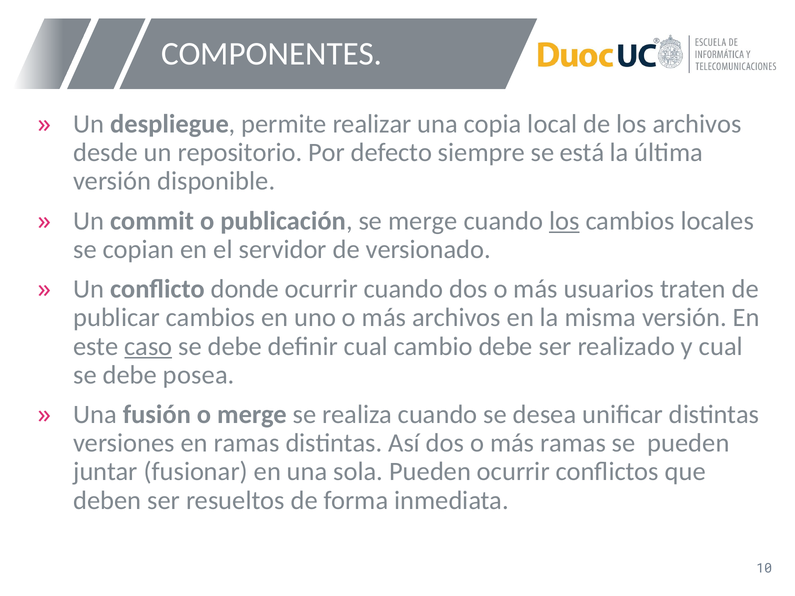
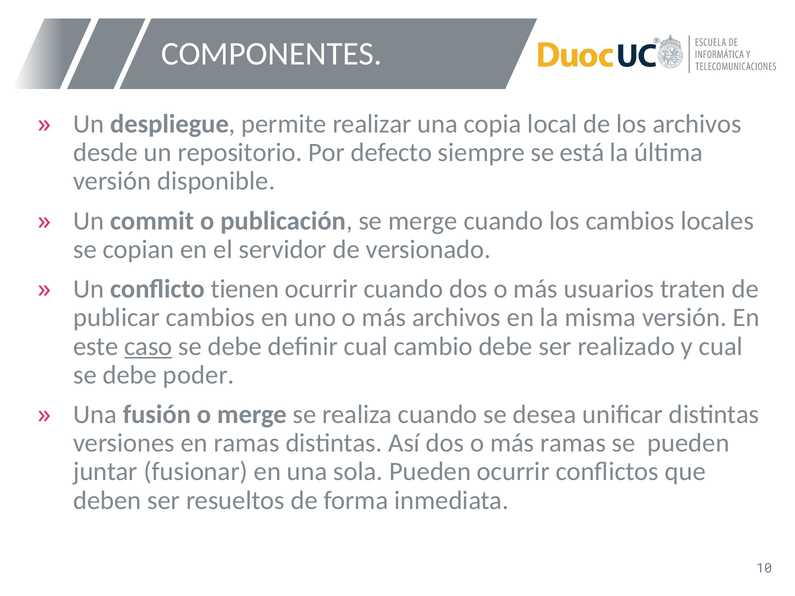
los at (564, 221) underline: present -> none
donde: donde -> tienen
posea: posea -> poder
